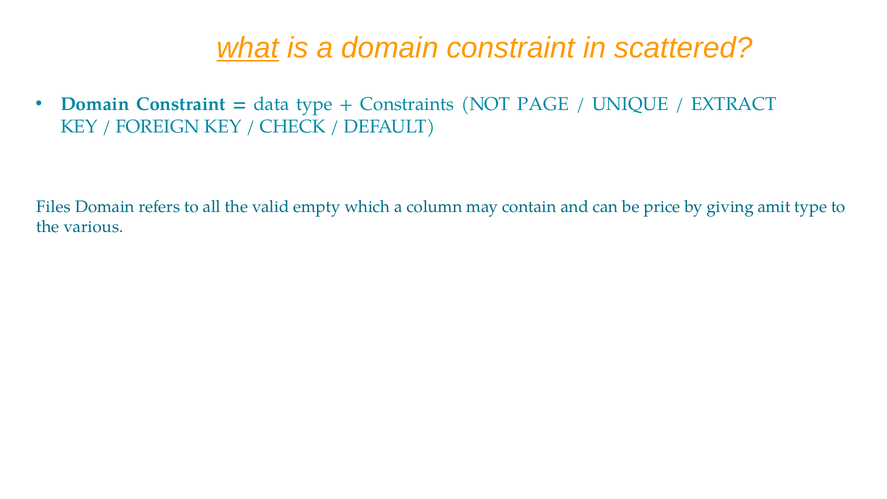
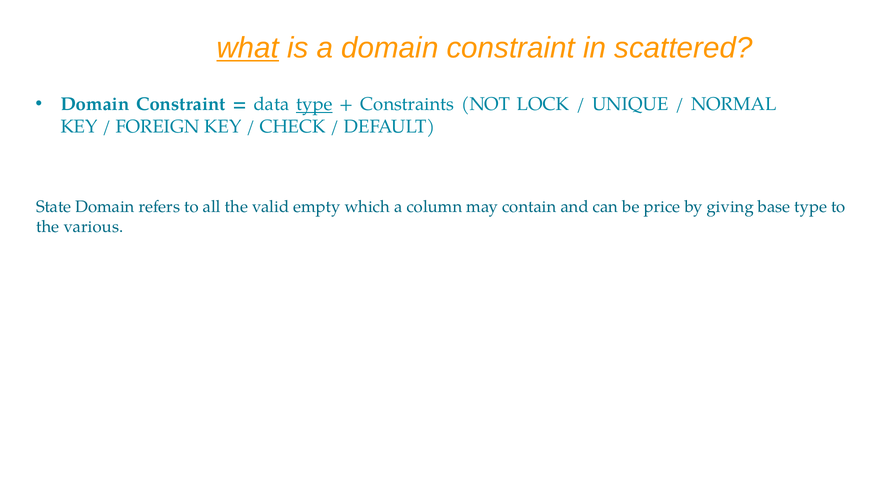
type at (314, 104) underline: none -> present
PAGE: PAGE -> LOCK
EXTRACT: EXTRACT -> NORMAL
Files: Files -> State
amit: amit -> base
